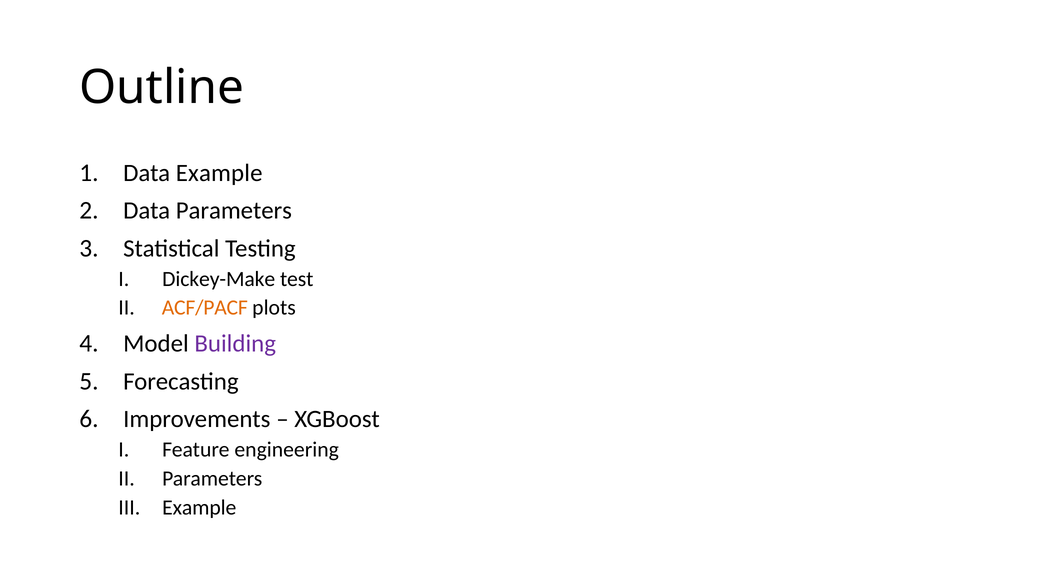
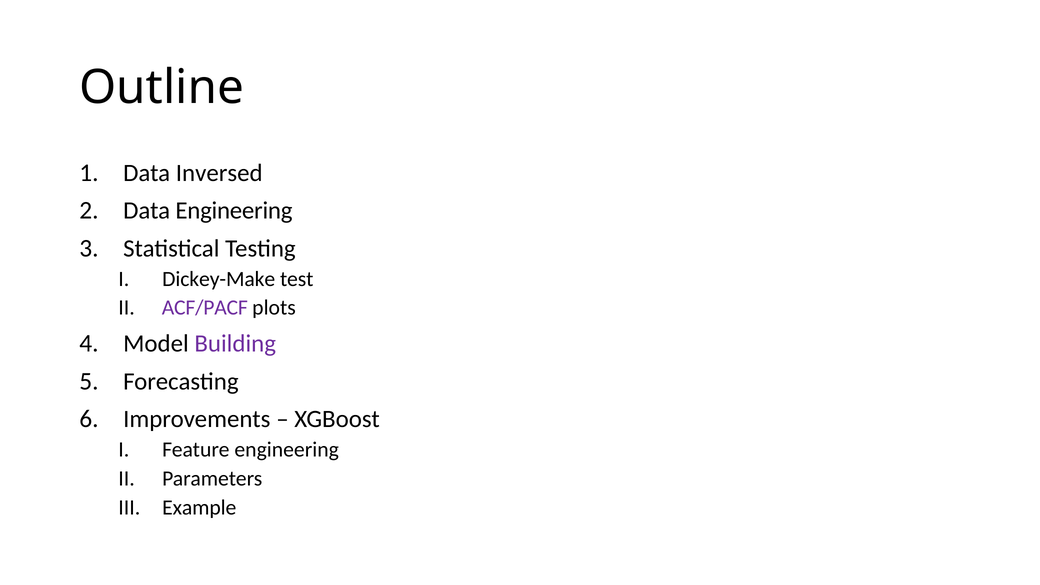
Data Example: Example -> Inversed
Data Parameters: Parameters -> Engineering
ACF/PACF colour: orange -> purple
